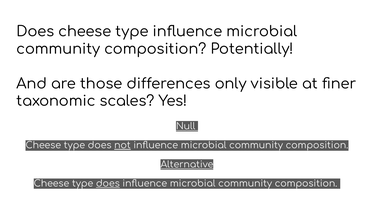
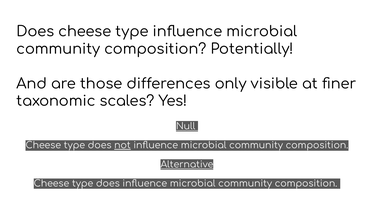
does at (108, 184) underline: present -> none
